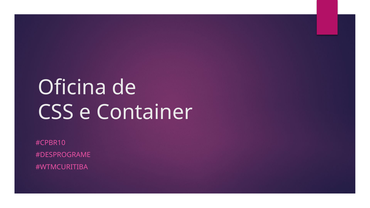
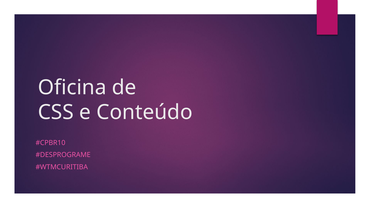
Container: Container -> Conteúdo
